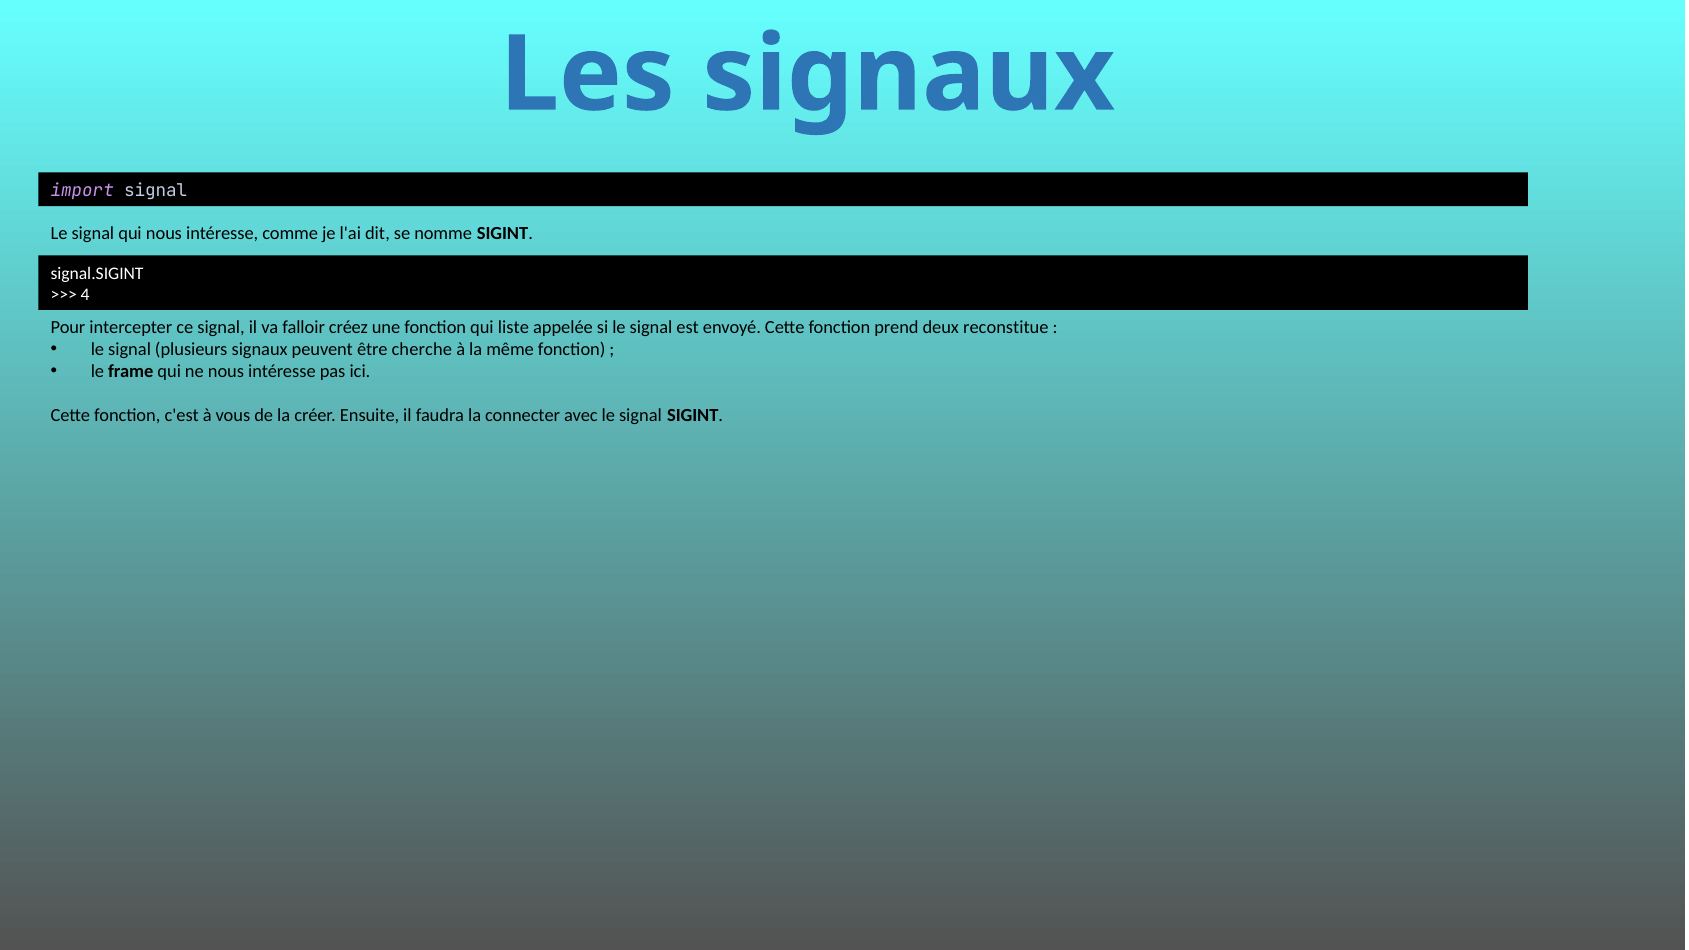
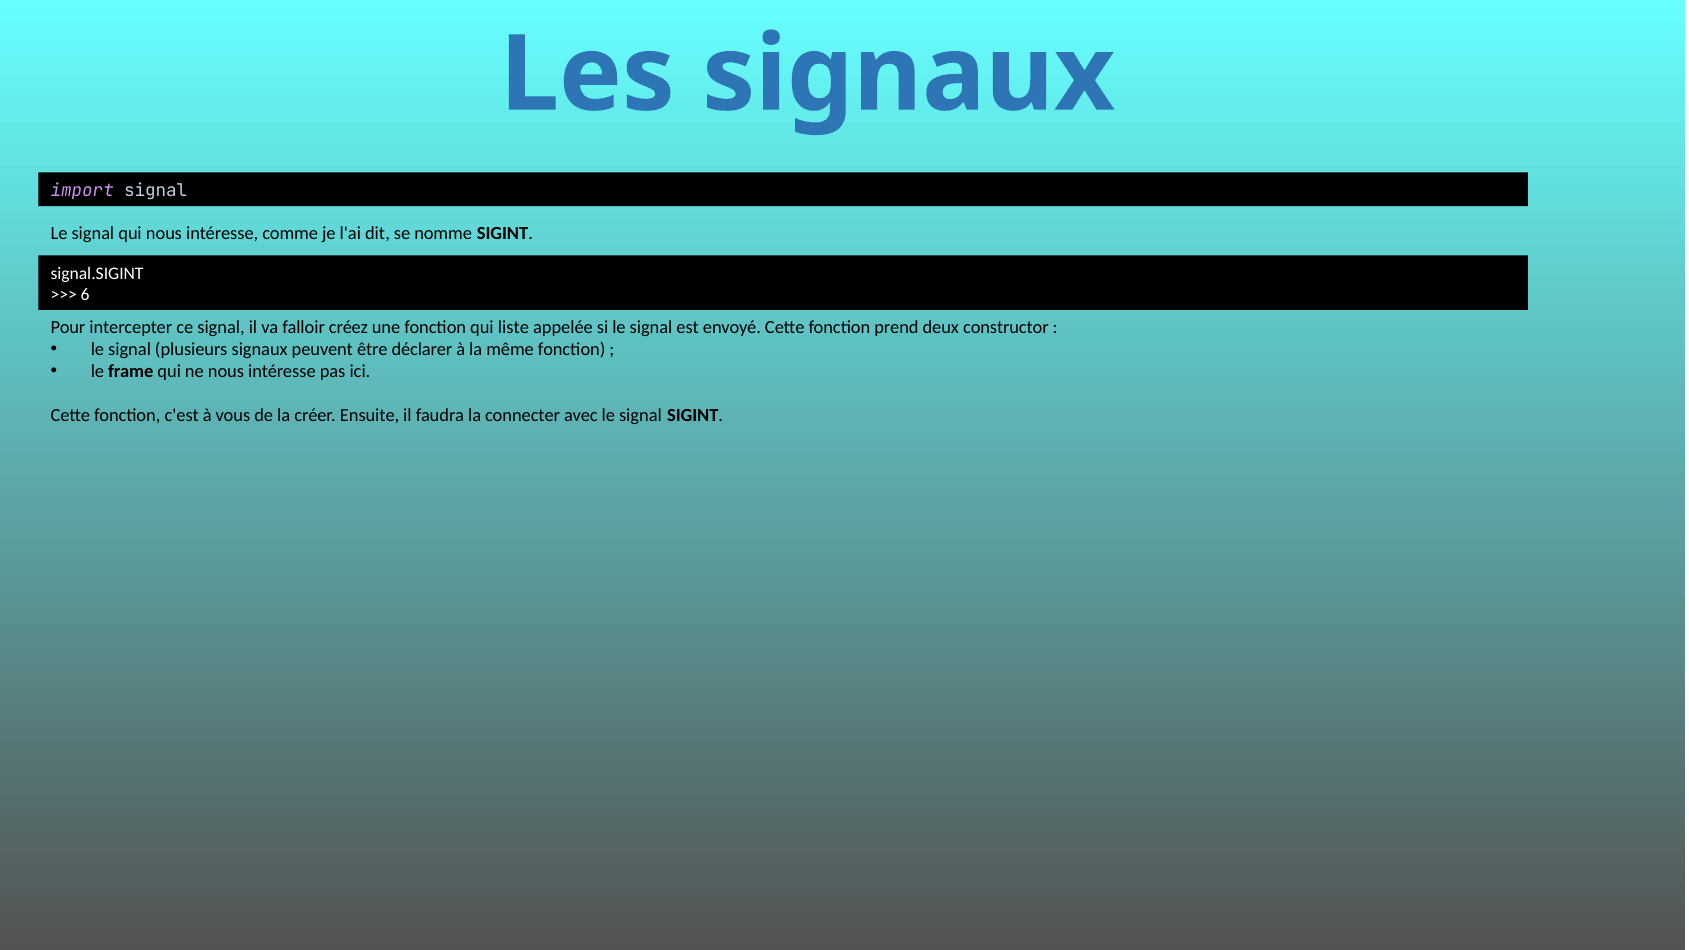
4: 4 -> 6
reconstitue: reconstitue -> constructor
cherche: cherche -> déclarer
